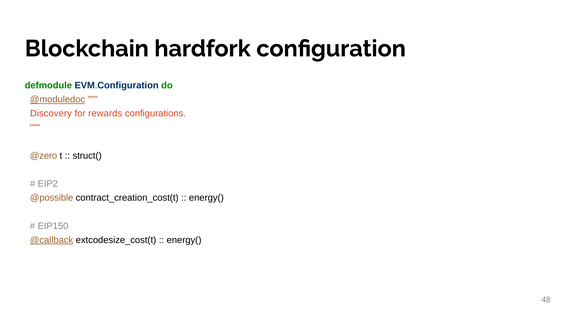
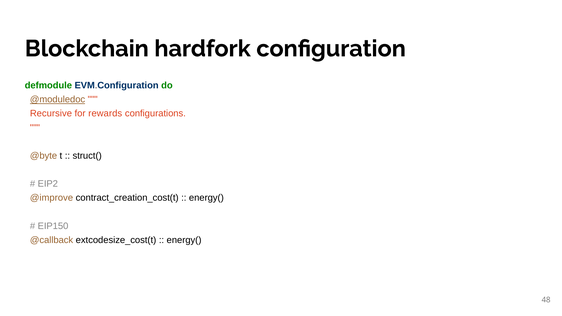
Discovery: Discovery -> Recursive
@zero: @zero -> @byte
@possible: @possible -> @improve
@callback underline: present -> none
